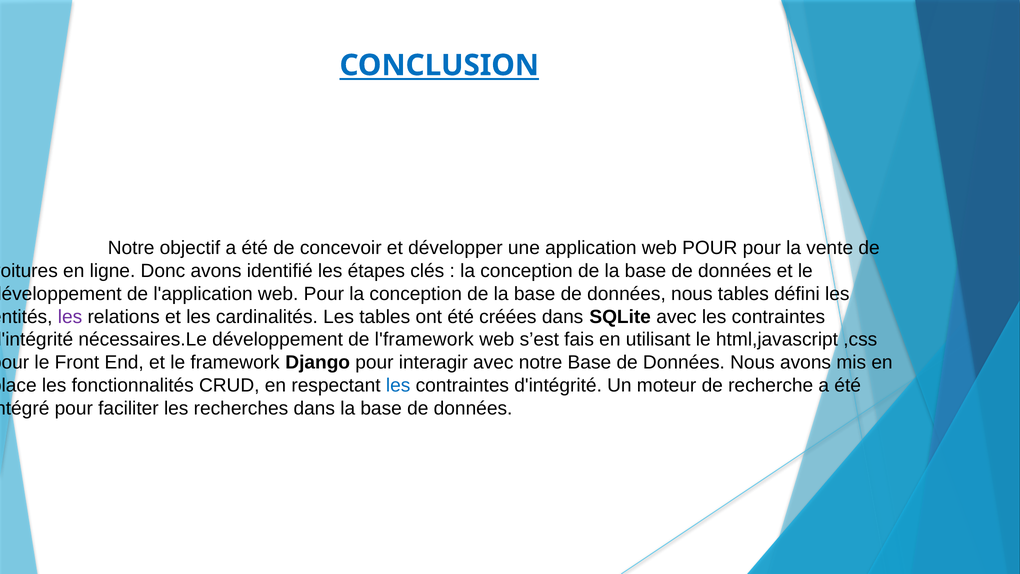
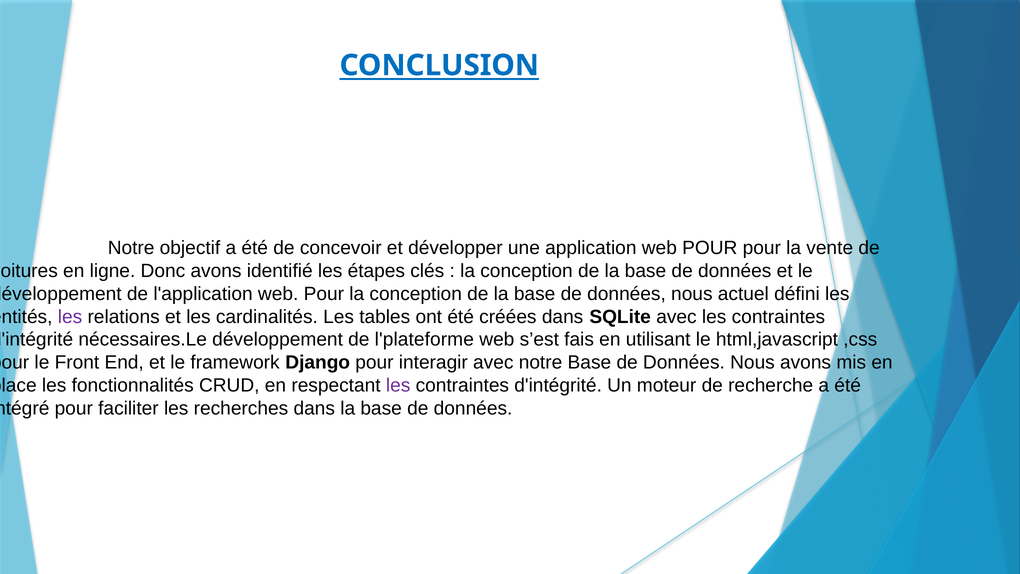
nous tables: tables -> actuel
l'framework: l'framework -> l'plateforme
les at (398, 385) colour: blue -> purple
